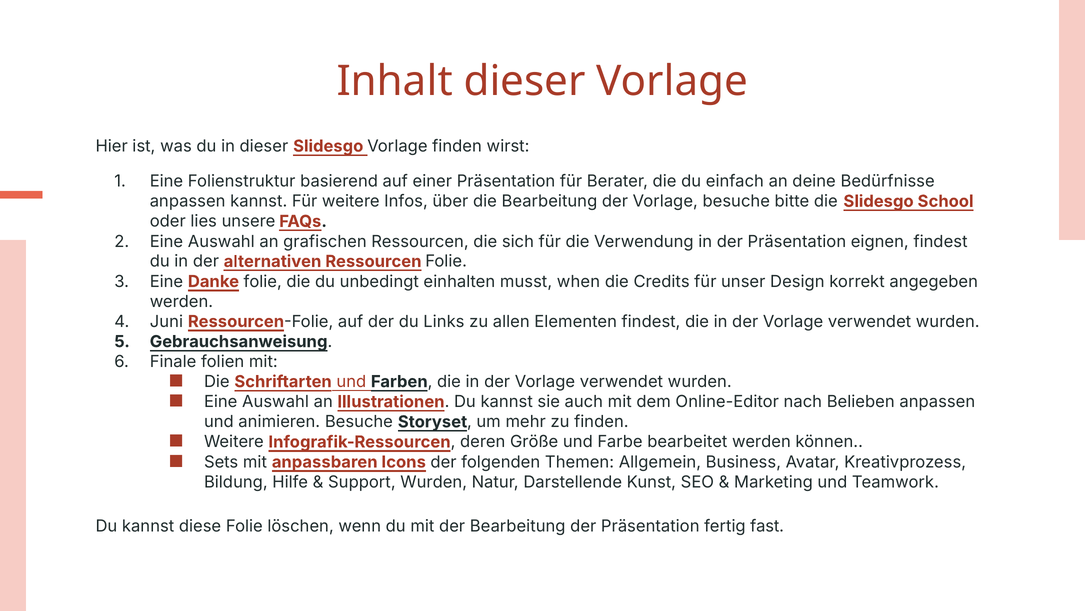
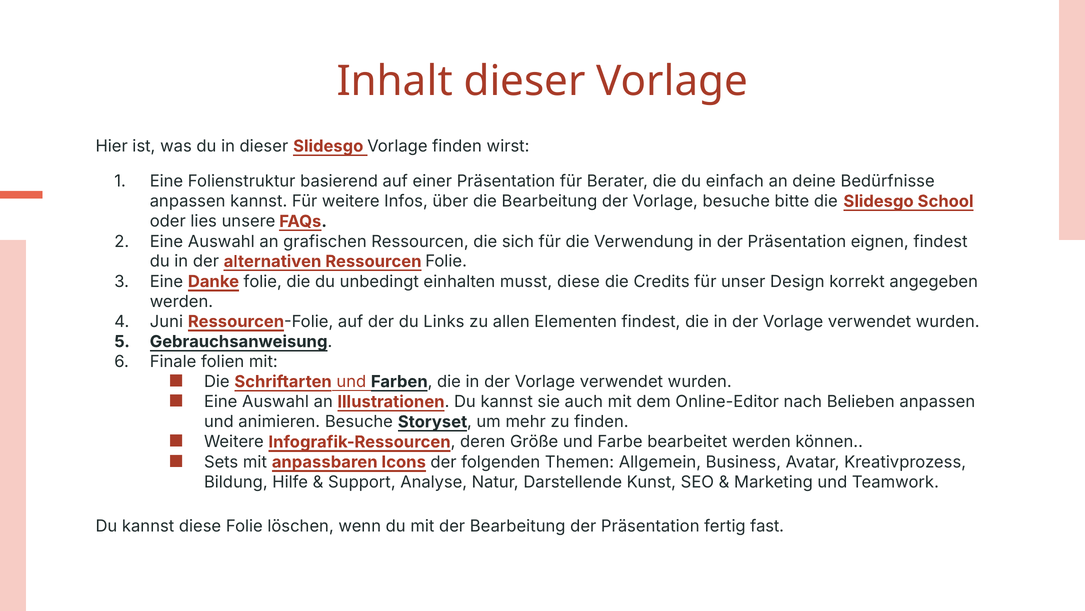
musst when: when -> diese
Support Wurden: Wurden -> Analyse
